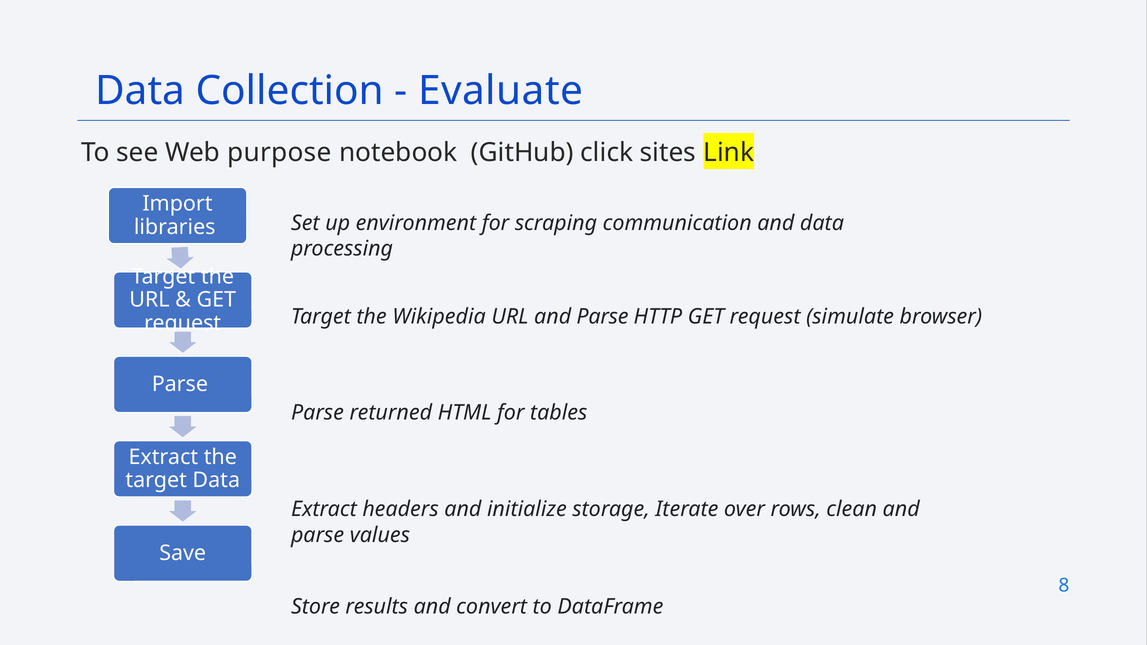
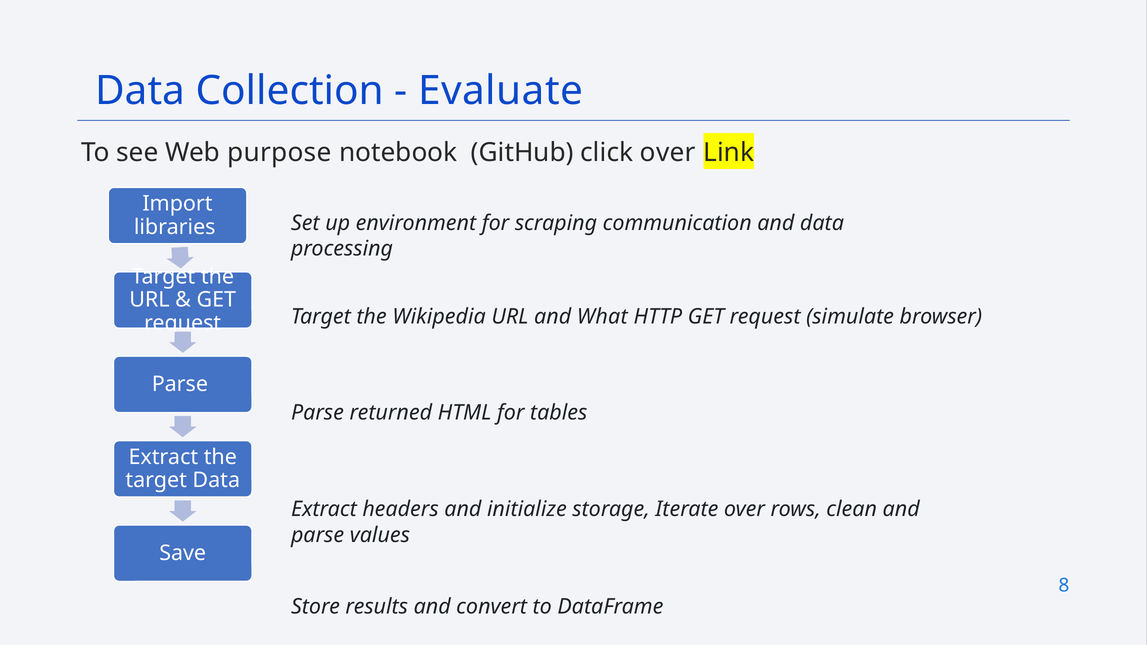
click sites: sites -> over
URL and Parse: Parse -> What
